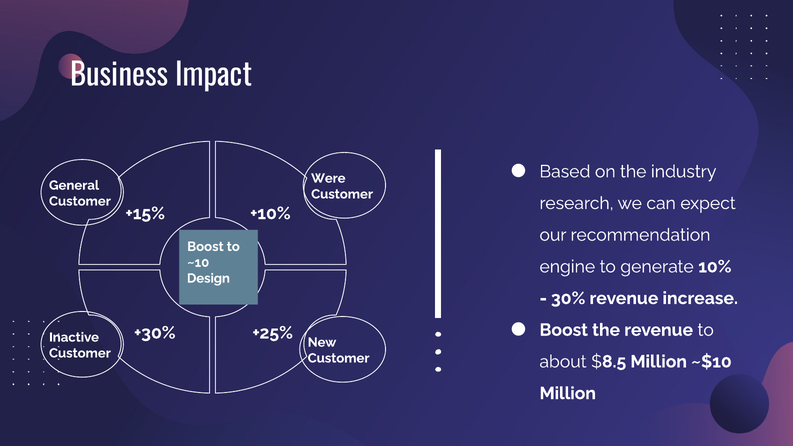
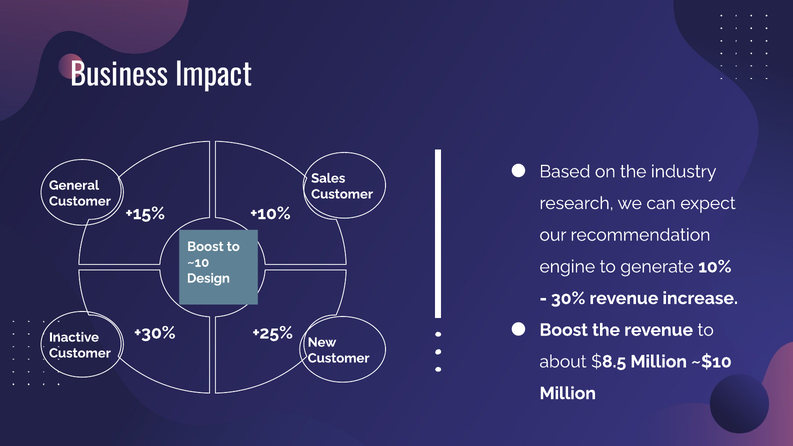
Were: Were -> Sales
